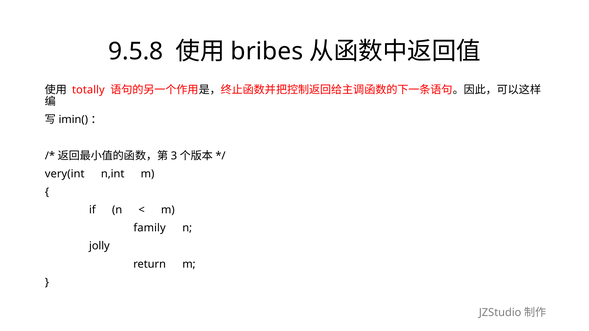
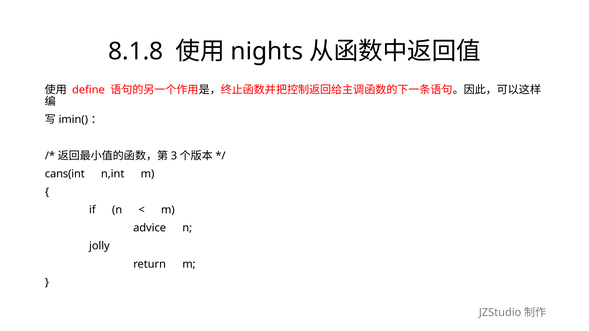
9.5.8: 9.5.8 -> 8.1.8
bribes: bribes -> nights
totally: totally -> define
very(int: very(int -> cans(int
family: family -> advice
